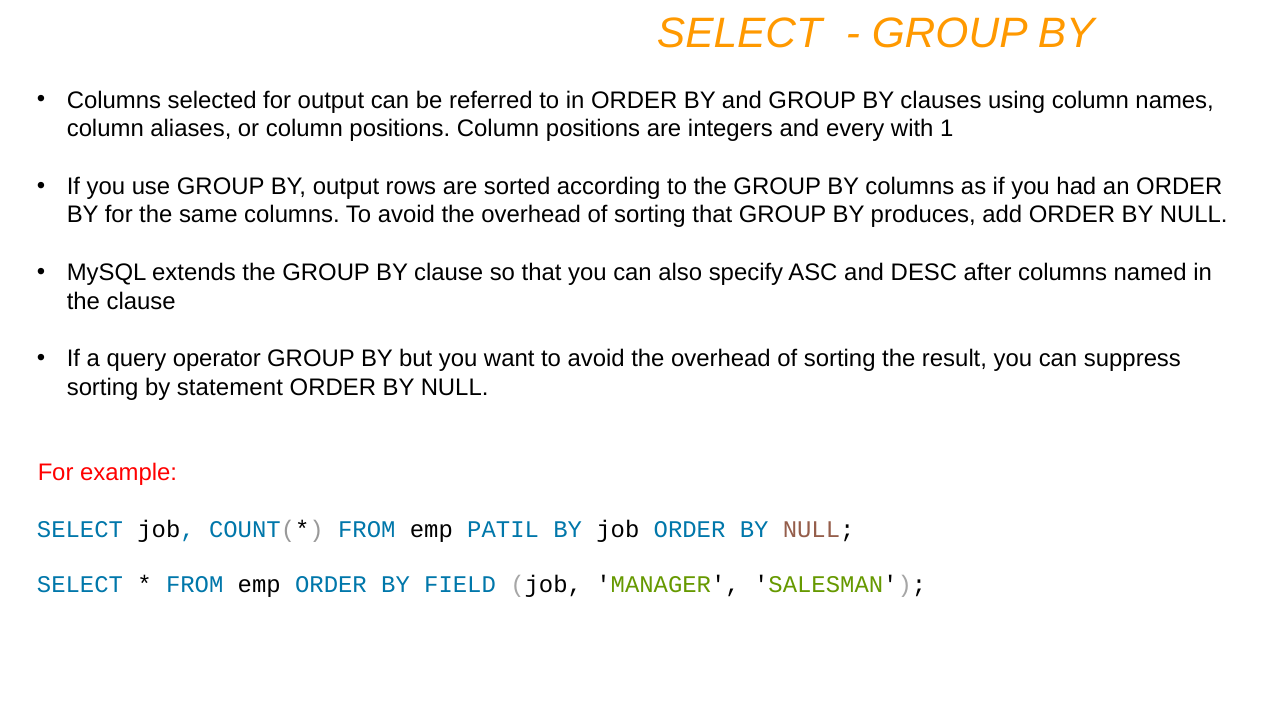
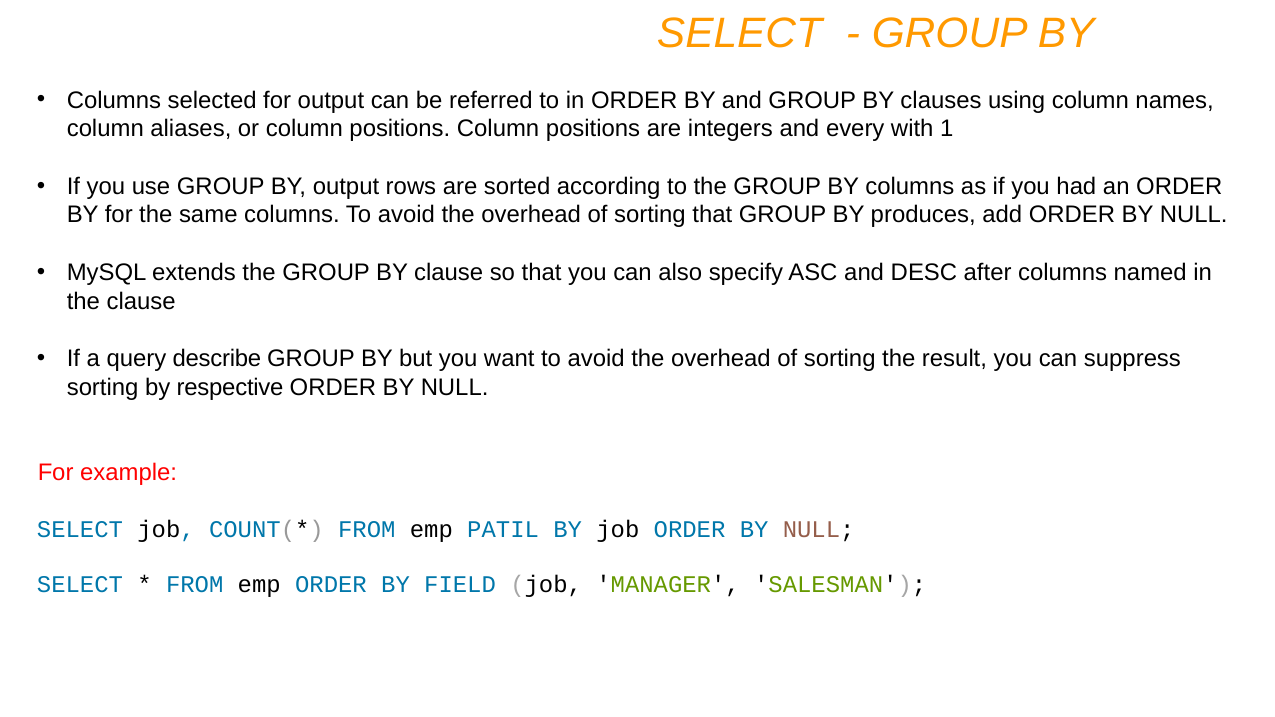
operator: operator -> describe
statement: statement -> respective
